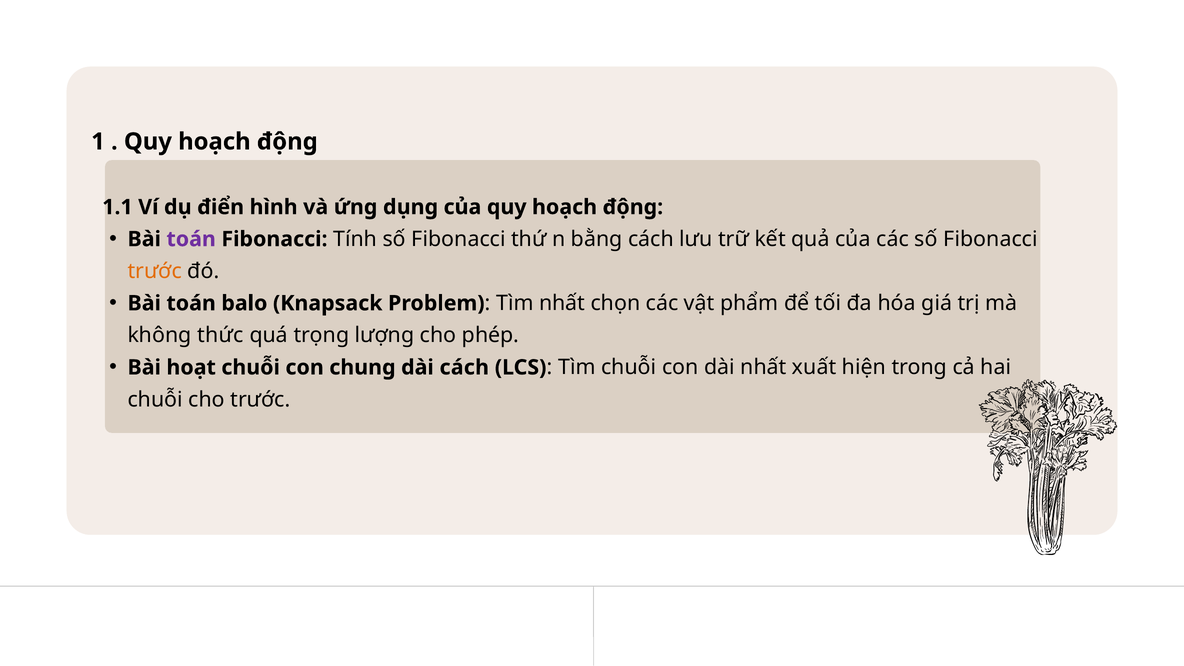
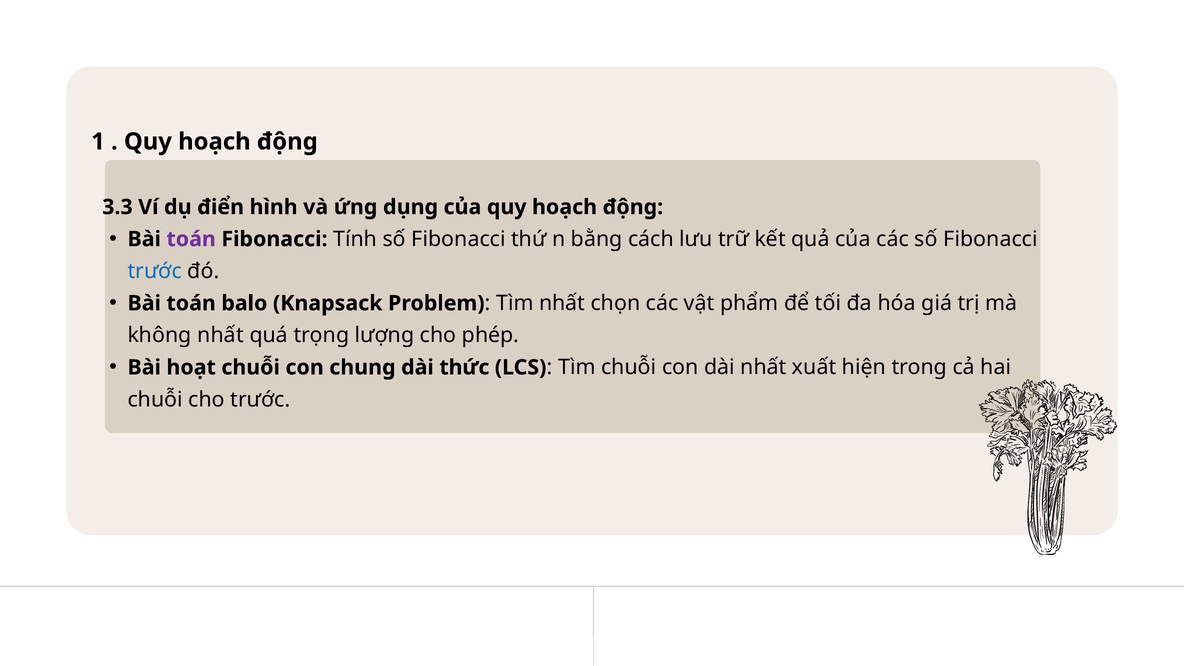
1.1: 1.1 -> 3.3
trước at (155, 271) colour: orange -> blue
không thức: thức -> nhất
dài cách: cách -> thức
